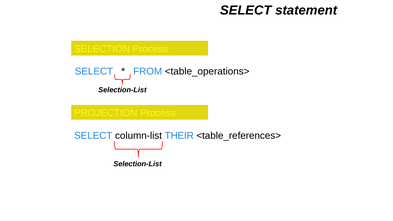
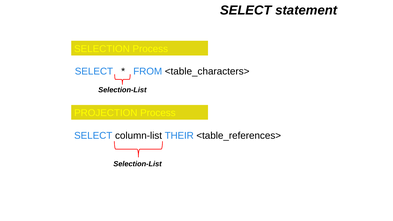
<table_operations>: <table_operations> -> <table_characters>
